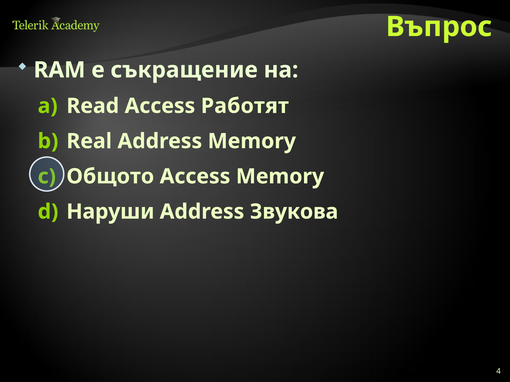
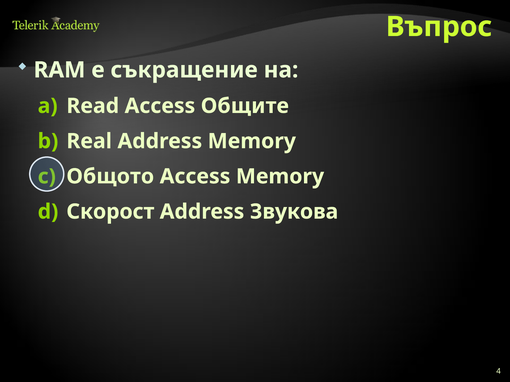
Работят: Работят -> Общите
Наруши: Наруши -> Скорост
